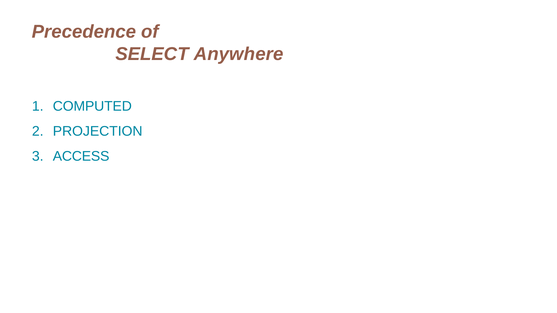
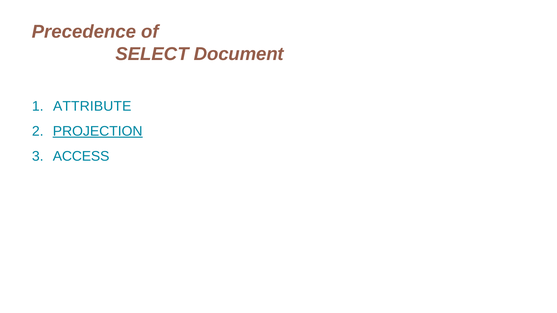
Anywhere: Anywhere -> Document
COMPUTED: COMPUTED -> ATTRIBUTE
PROJECTION underline: none -> present
